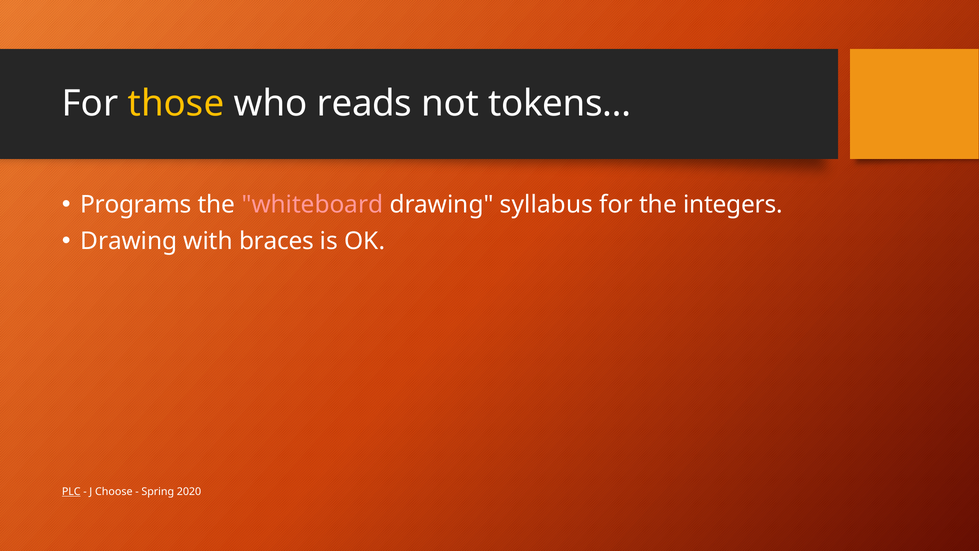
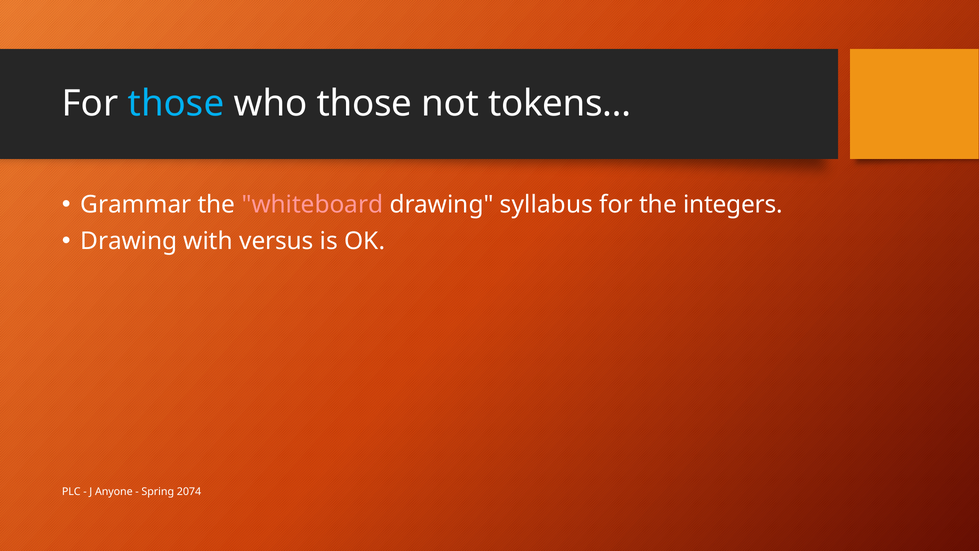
those at (176, 104) colour: yellow -> light blue
who reads: reads -> those
Programs: Programs -> Grammar
braces: braces -> versus
PLC underline: present -> none
Choose: Choose -> Anyone
2020: 2020 -> 2074
